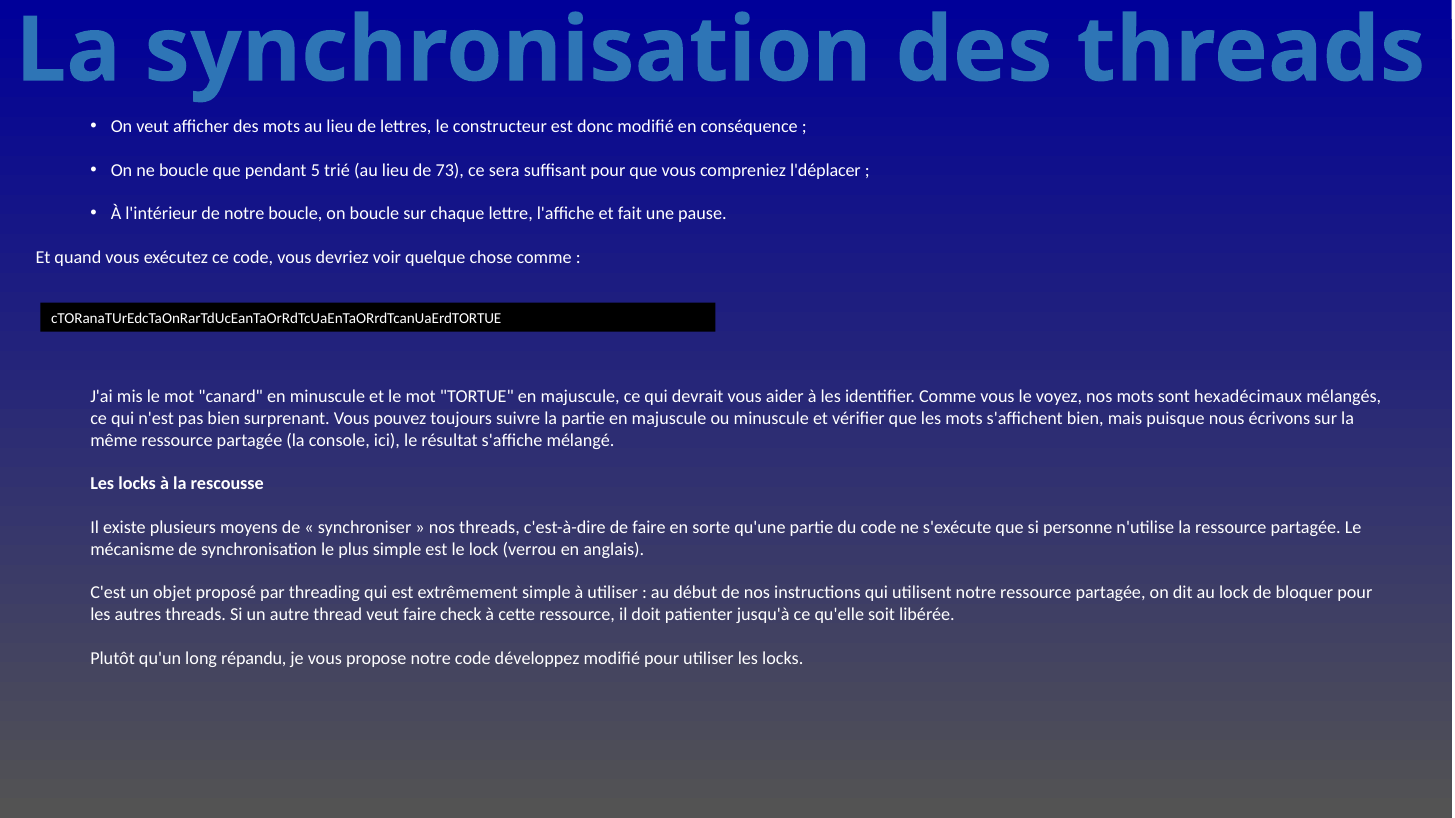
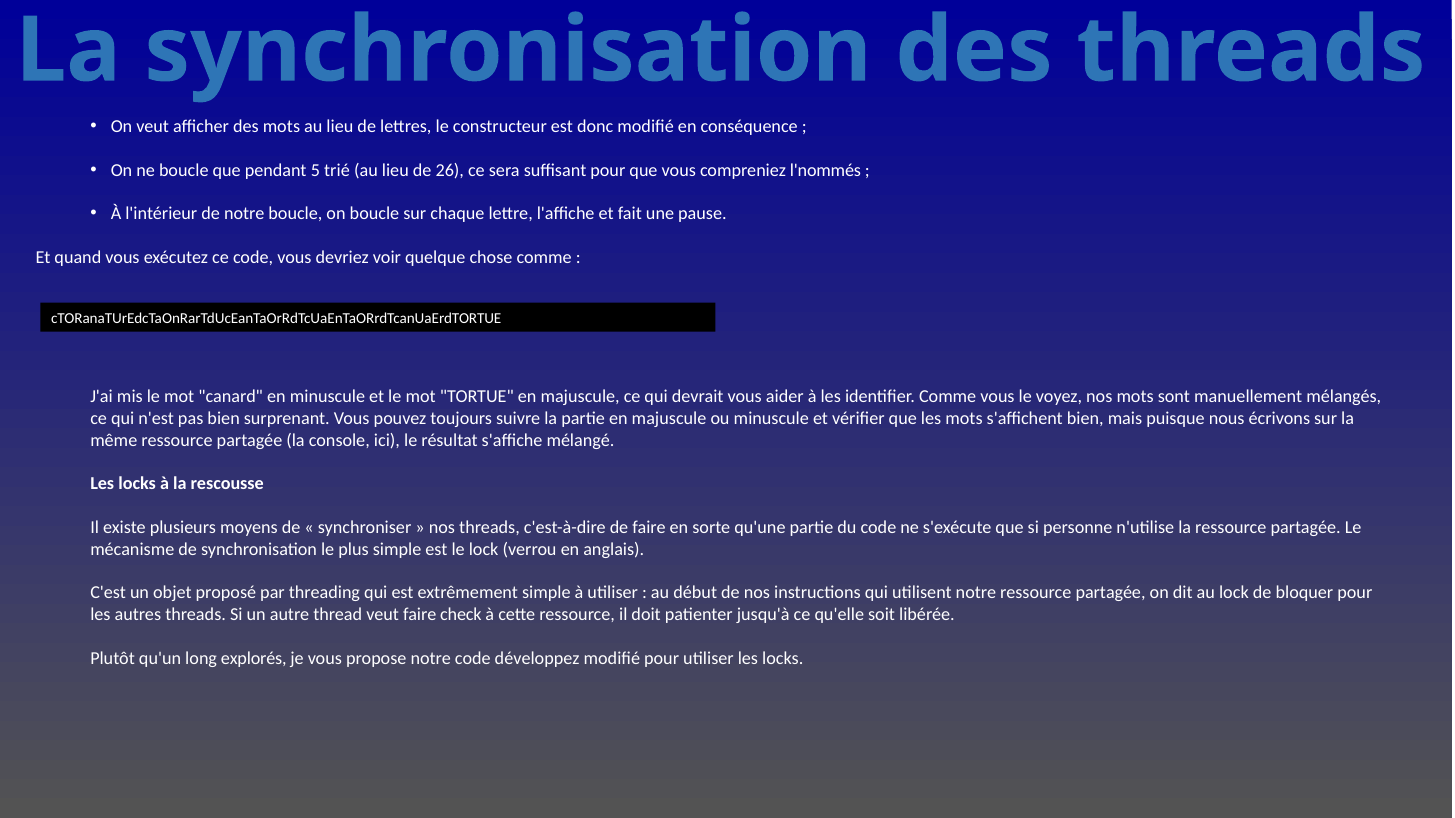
73: 73 -> 26
l'déplacer: l'déplacer -> l'nommés
hexadécimaux: hexadécimaux -> manuellement
répandu: répandu -> explorés
